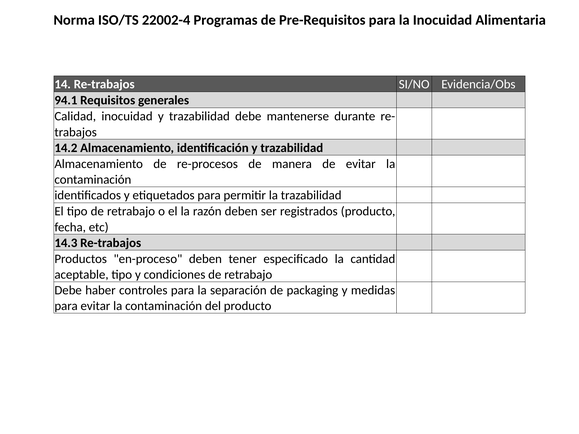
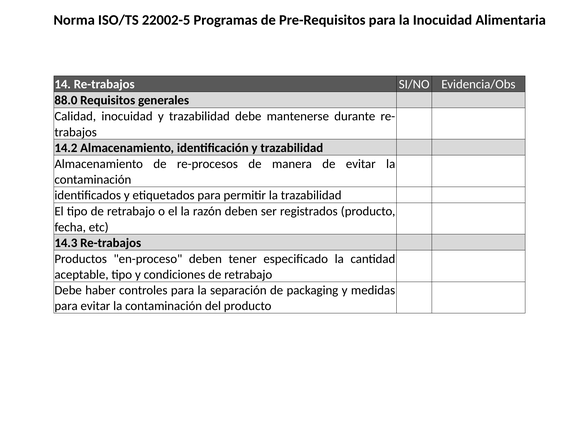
22002-4: 22002-4 -> 22002-5
94.1: 94.1 -> 88.0
